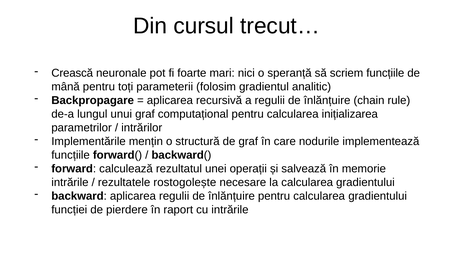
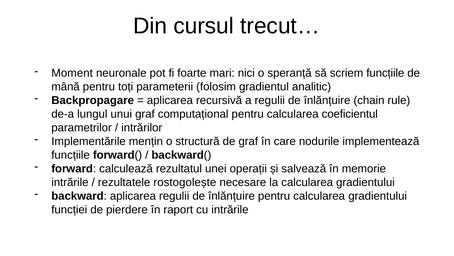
Crească: Crească -> Moment
inițializarea: inițializarea -> coeficientul
